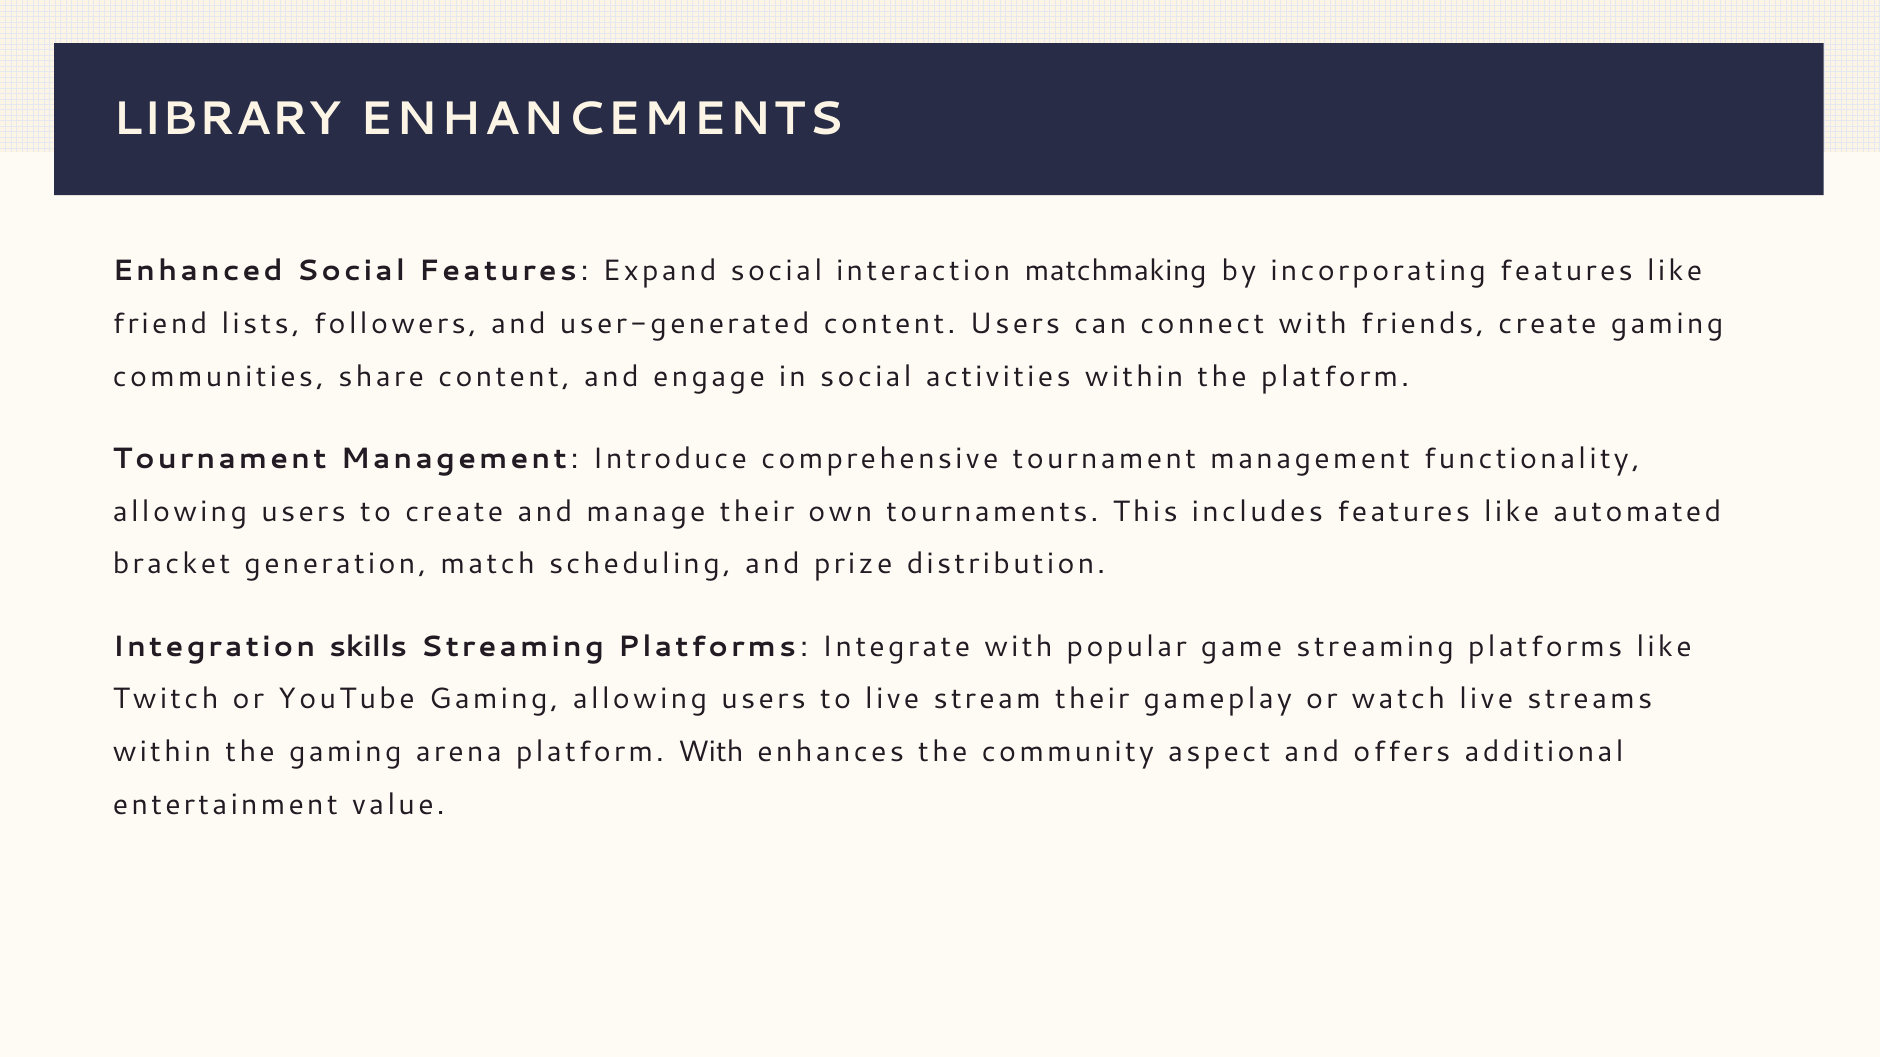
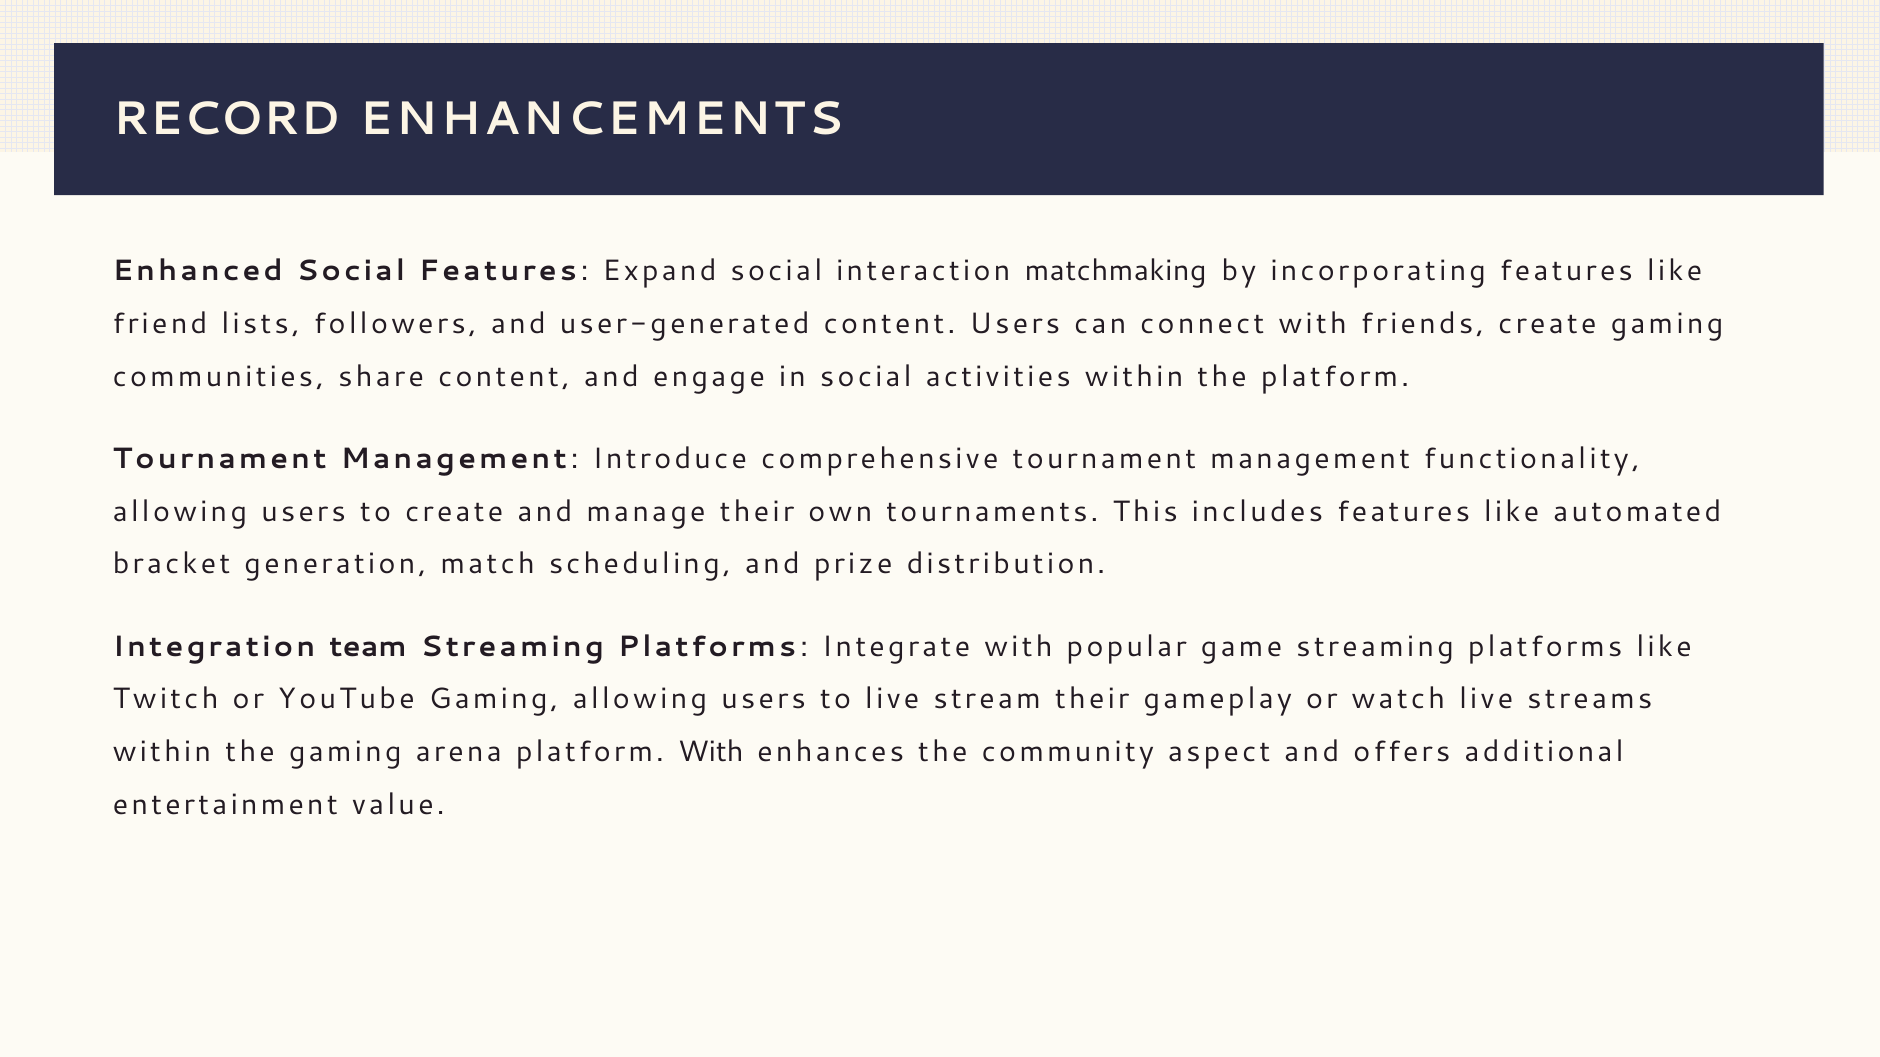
LIBRARY: LIBRARY -> RECORD
skills: skills -> team
